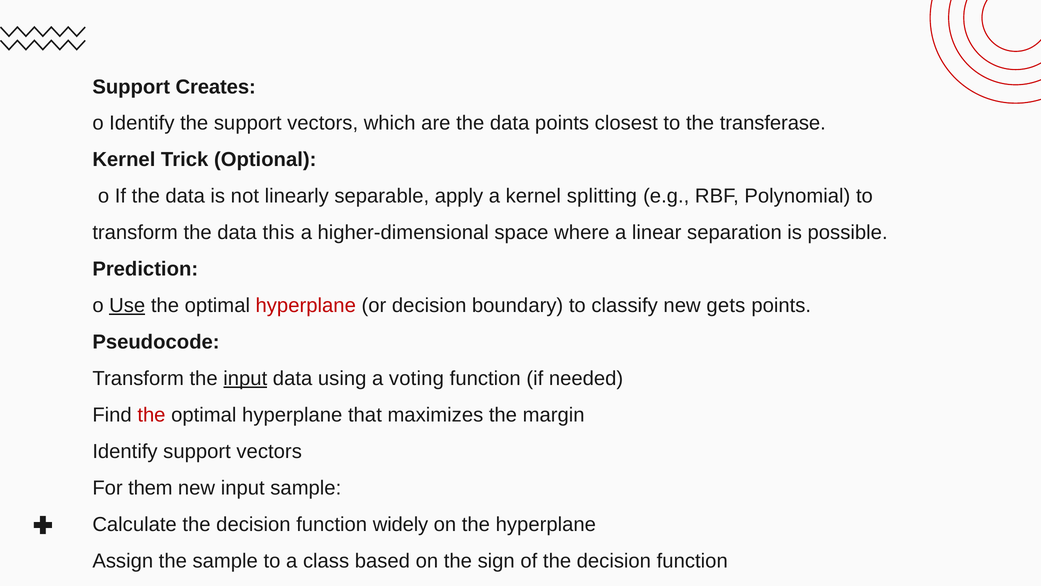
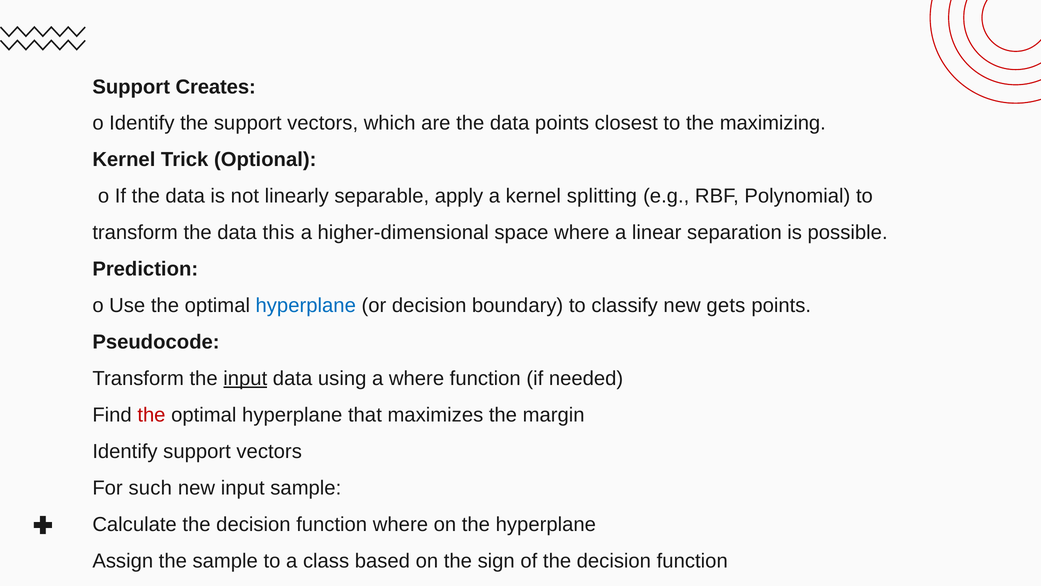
transferase: transferase -> maximizing
Use underline: present -> none
hyperplane at (306, 305) colour: red -> blue
a voting: voting -> where
them: them -> such
function widely: widely -> where
